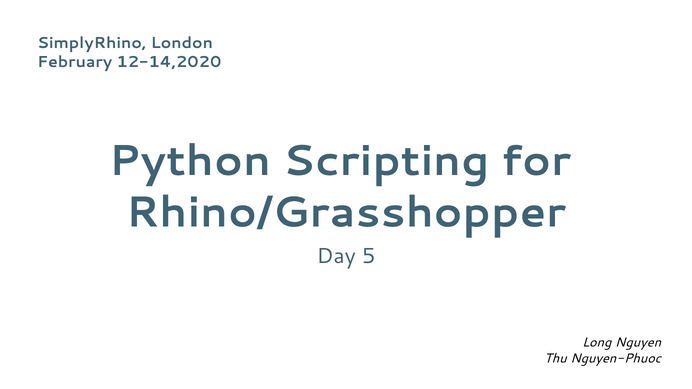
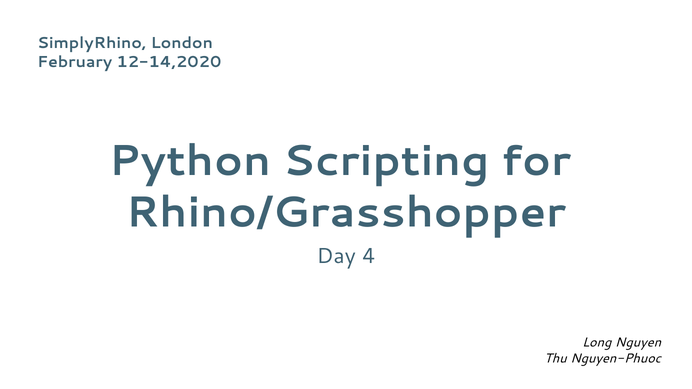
5: 5 -> 4
